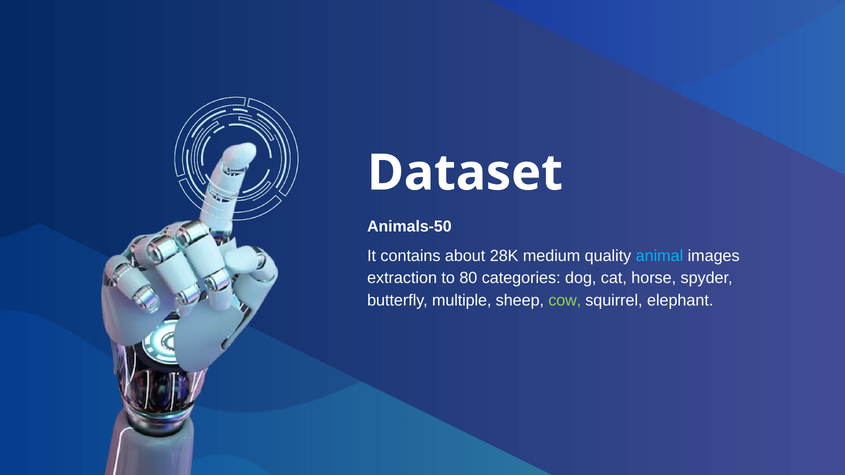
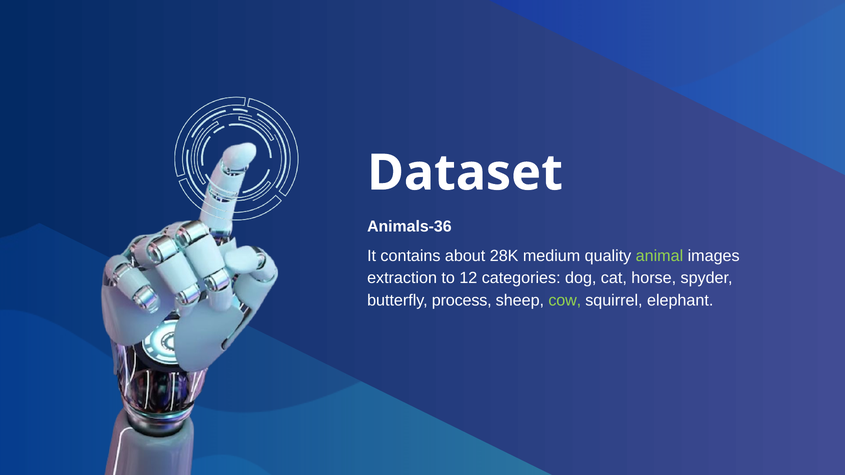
Animals-50: Animals-50 -> Animals-36
animal colour: light blue -> light green
80: 80 -> 12
multiple: multiple -> process
